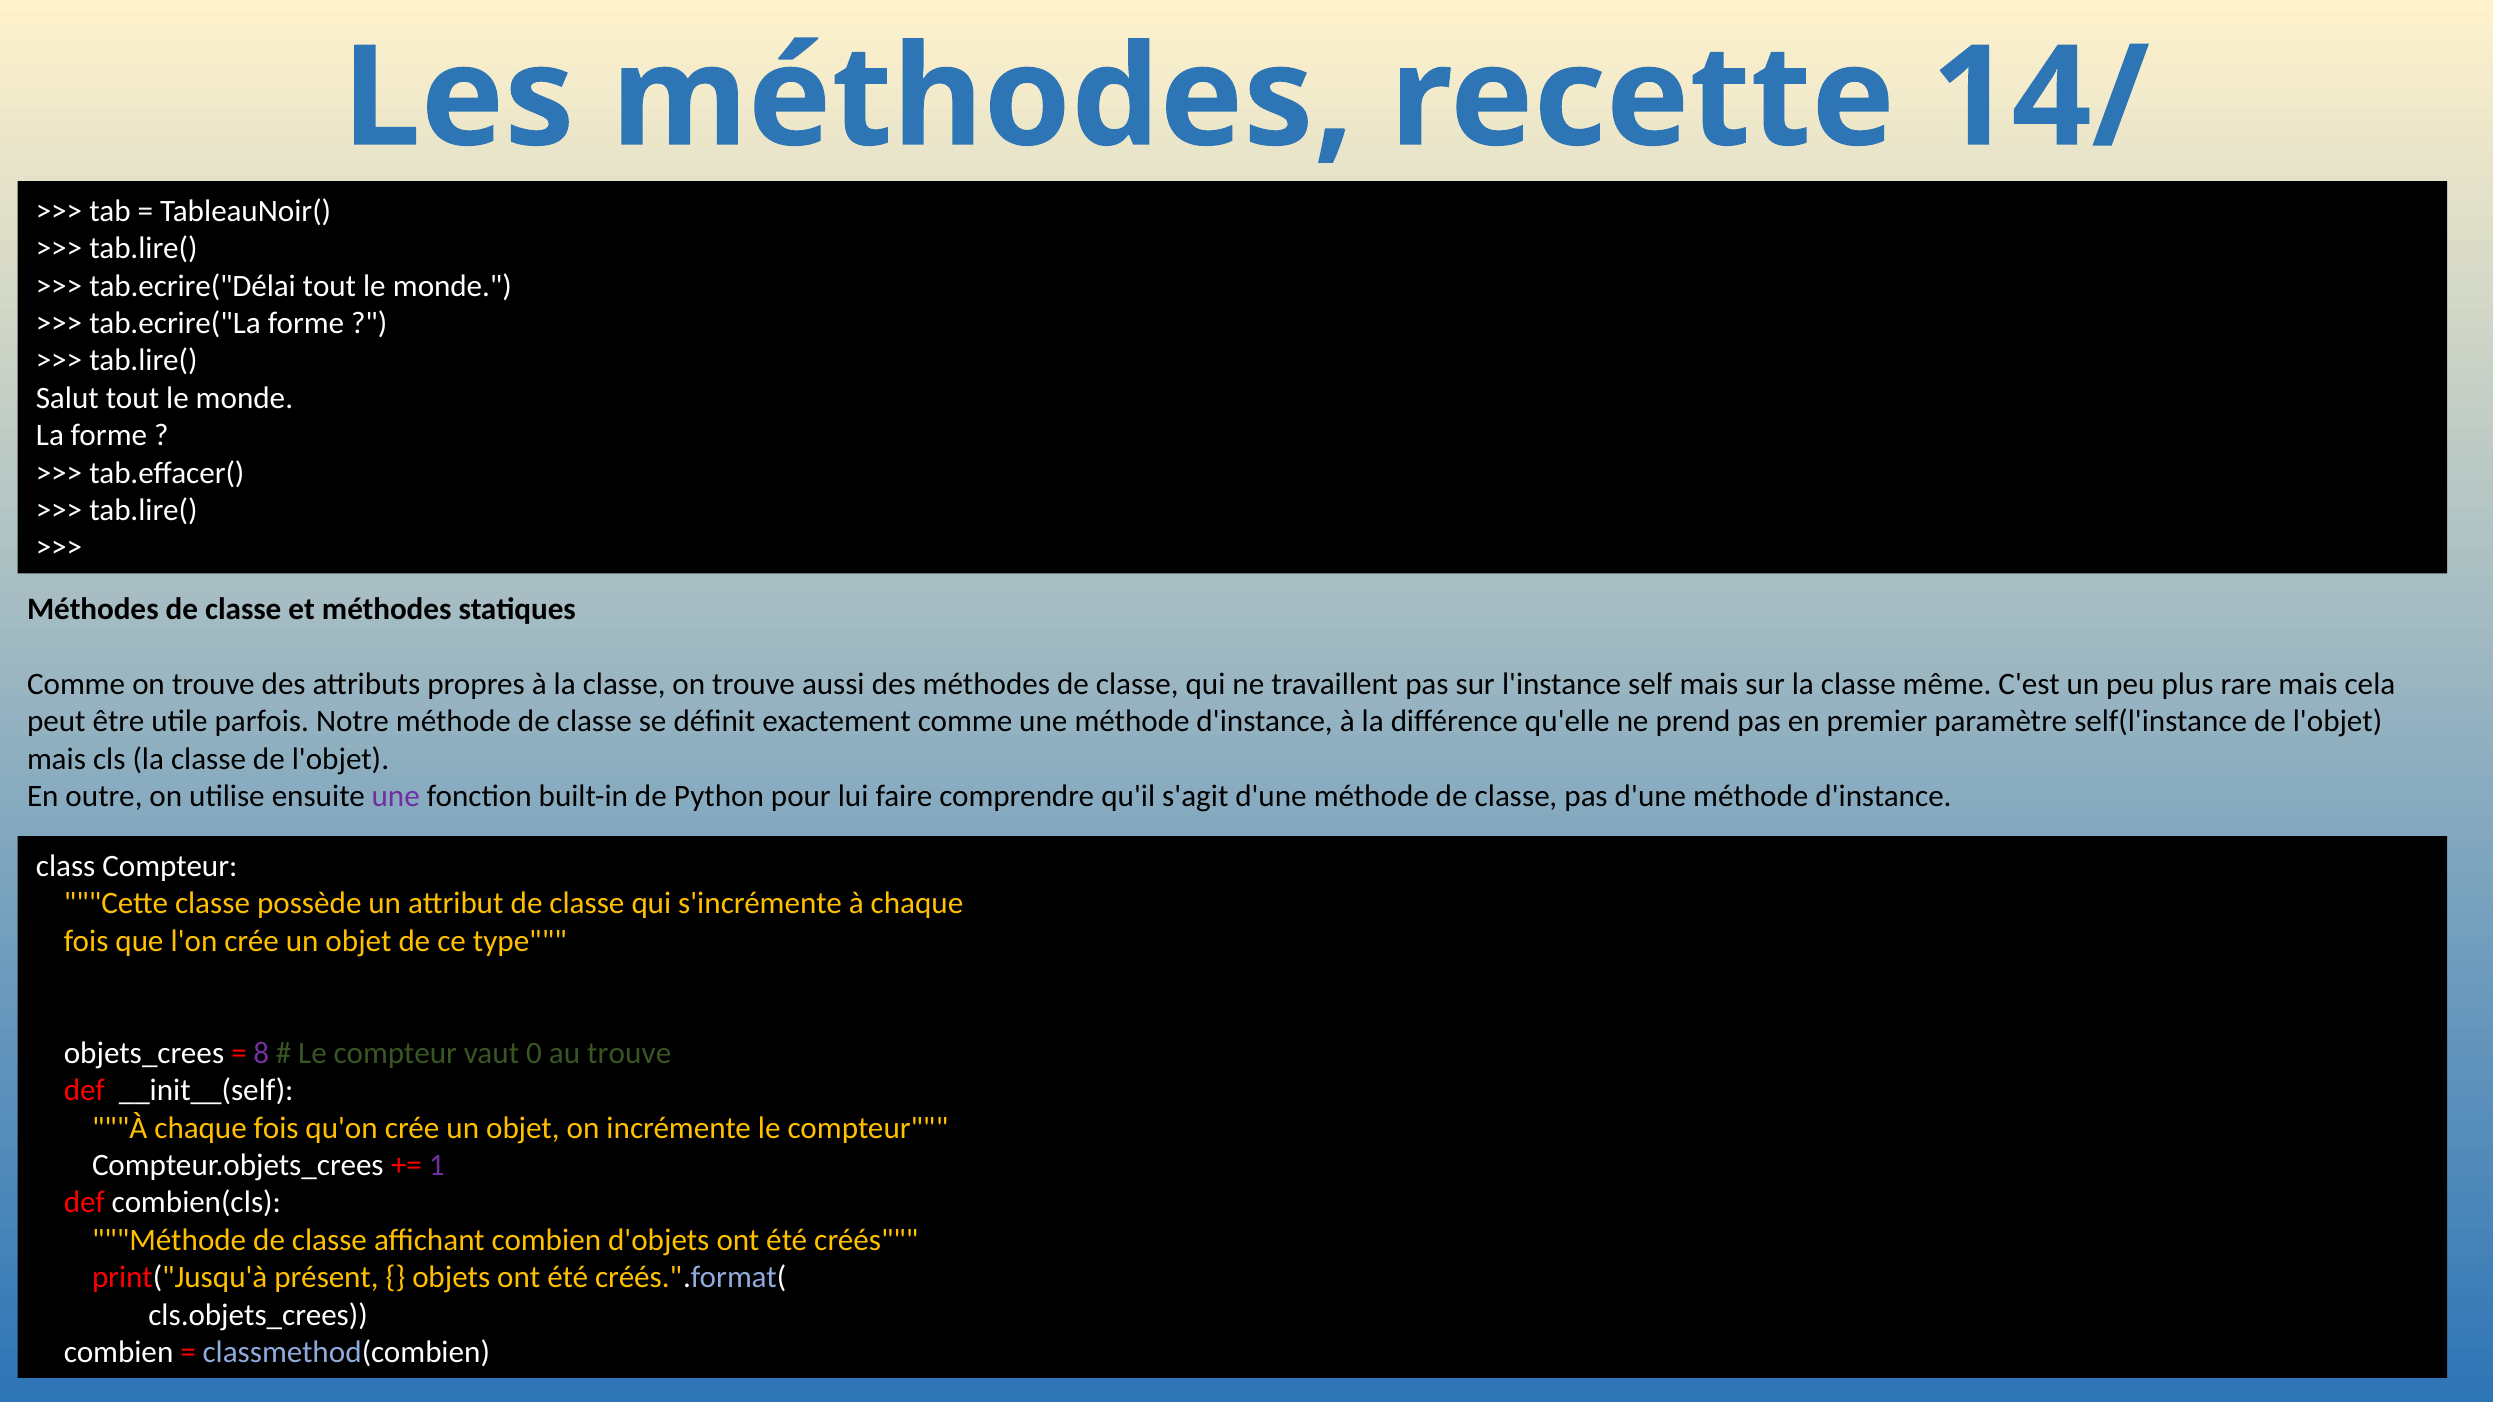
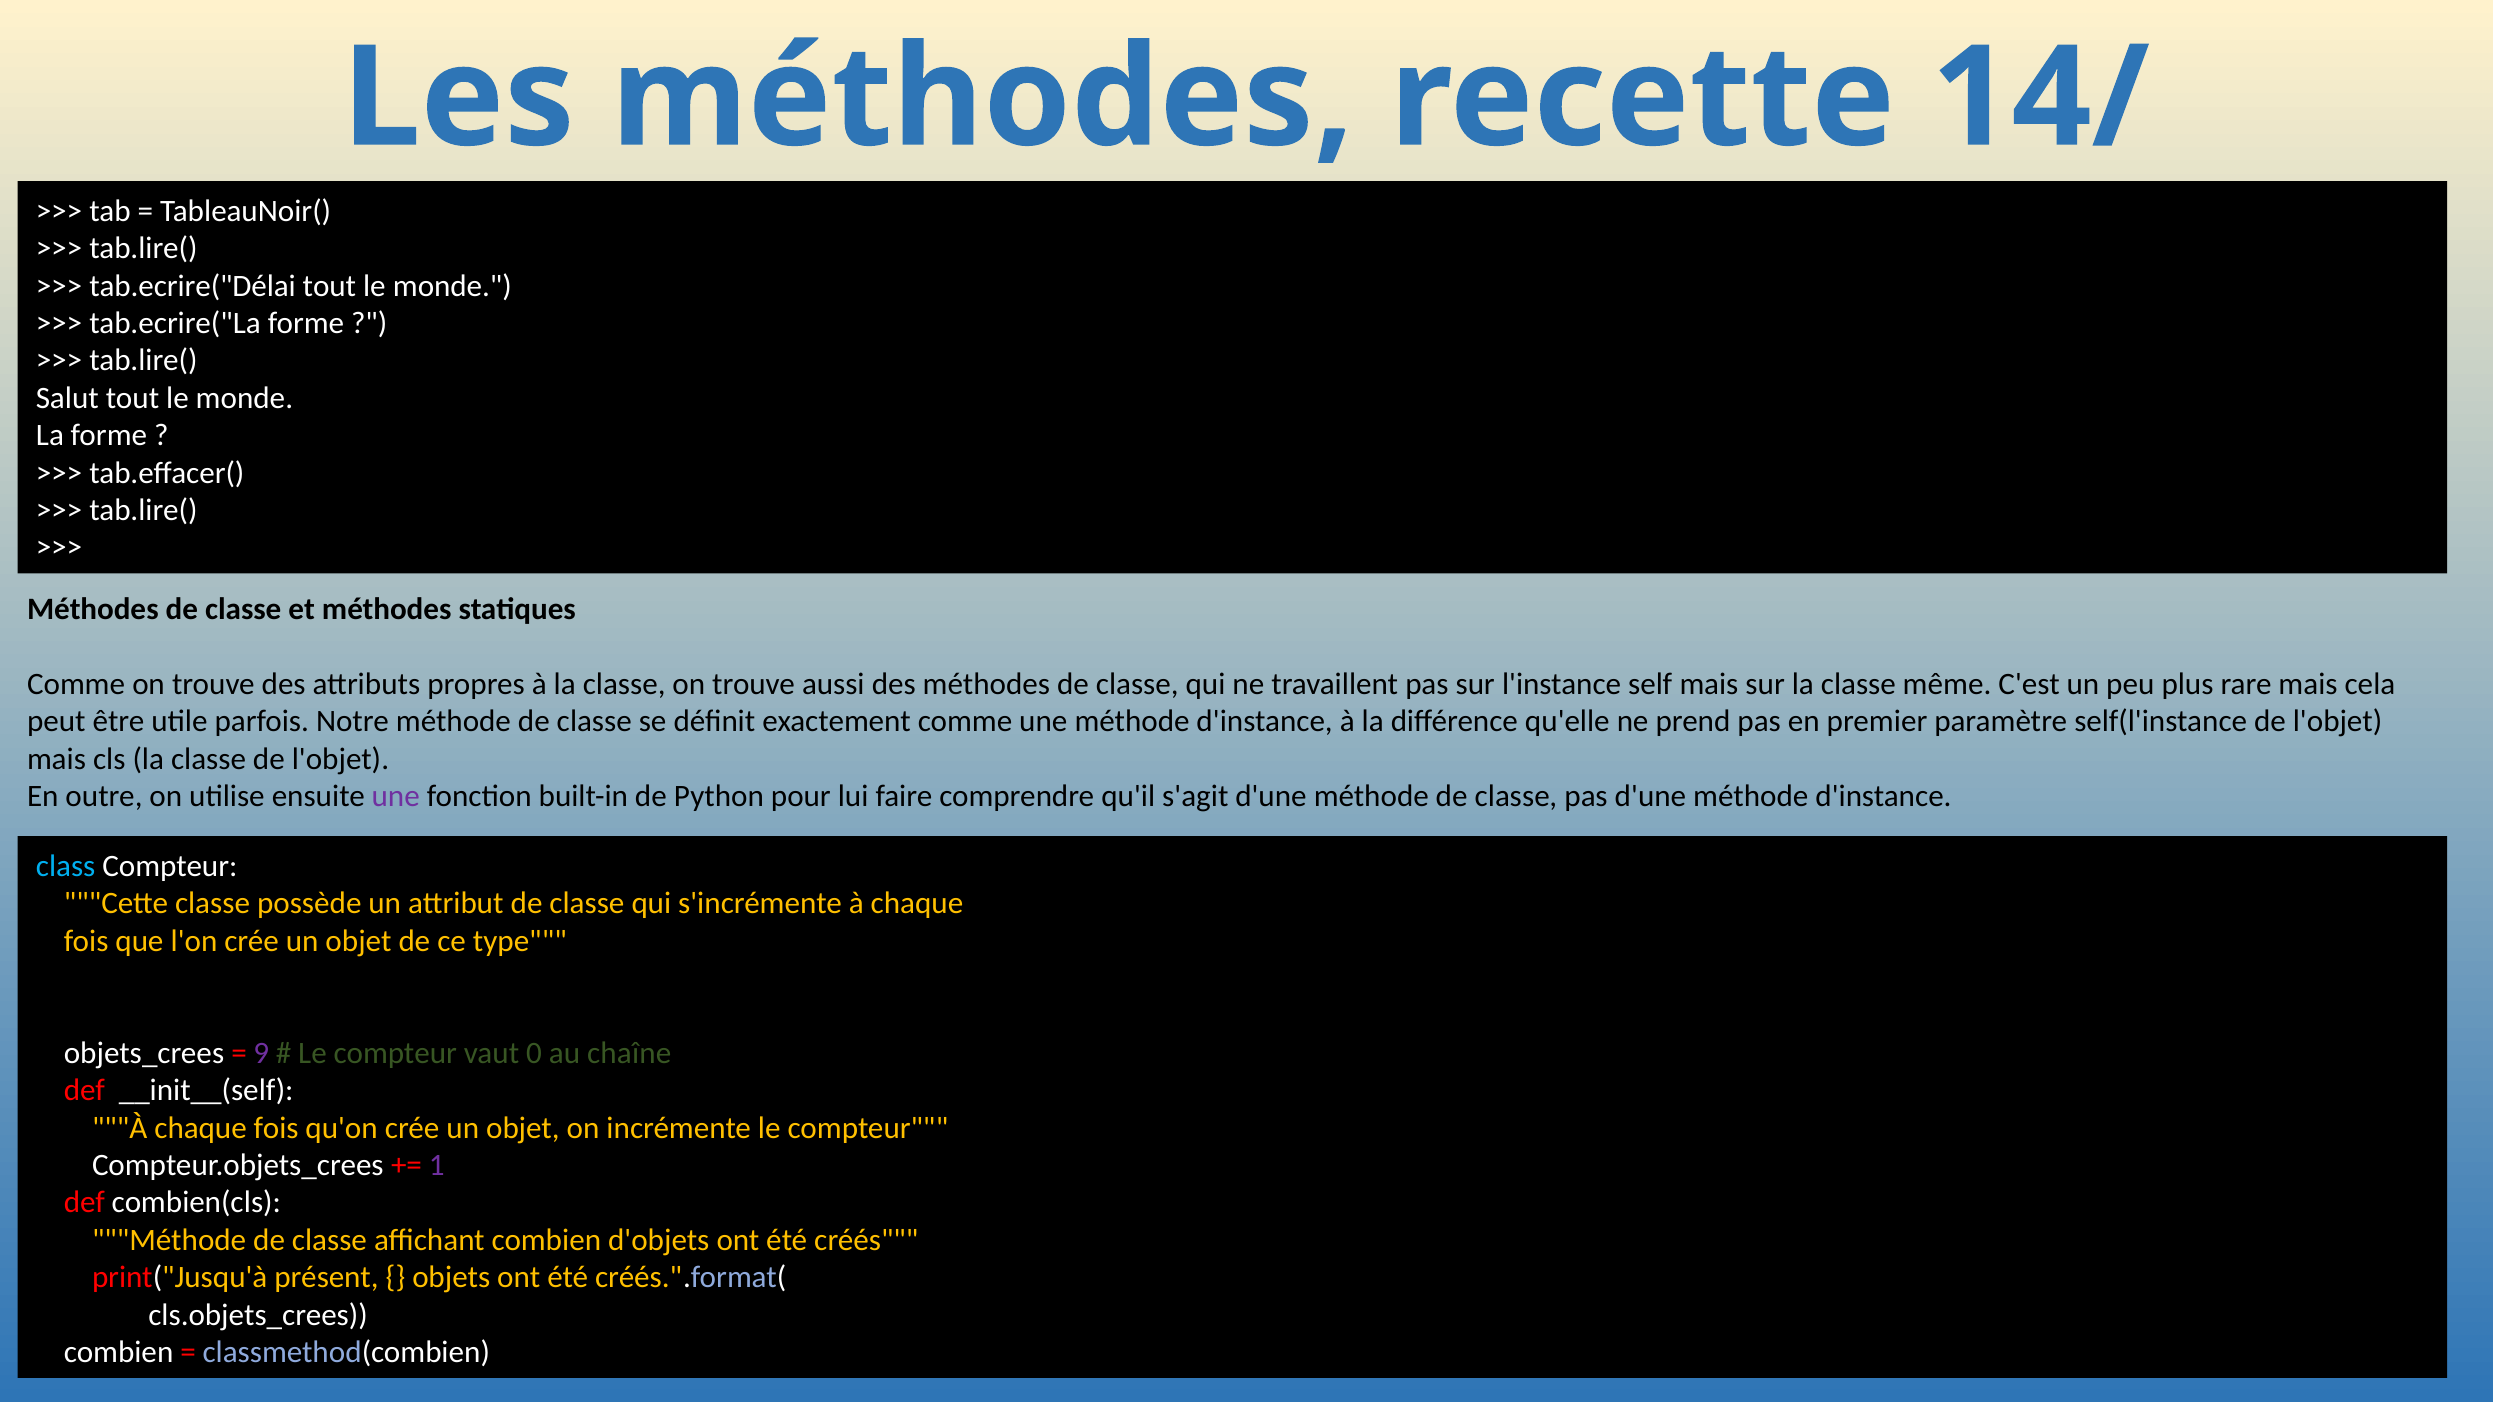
class colour: white -> light blue
8: 8 -> 9
au trouve: trouve -> chaîne
